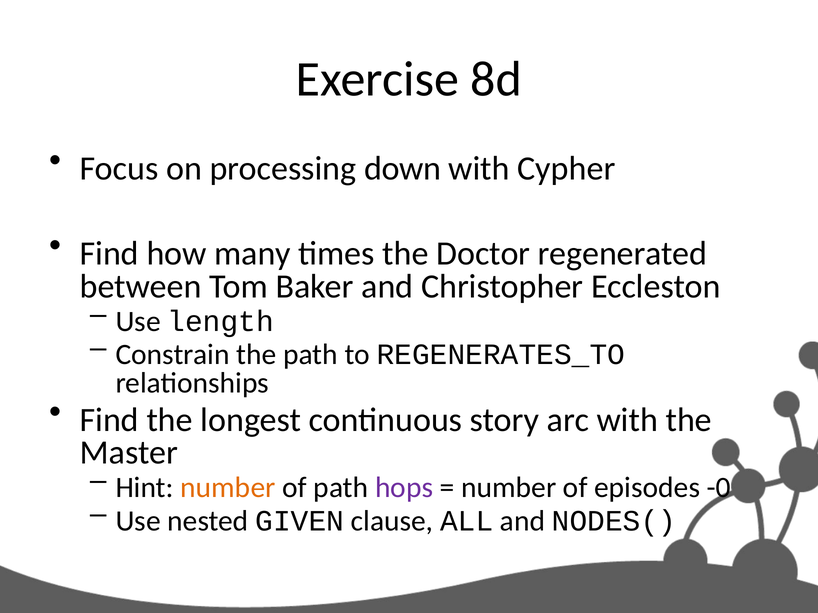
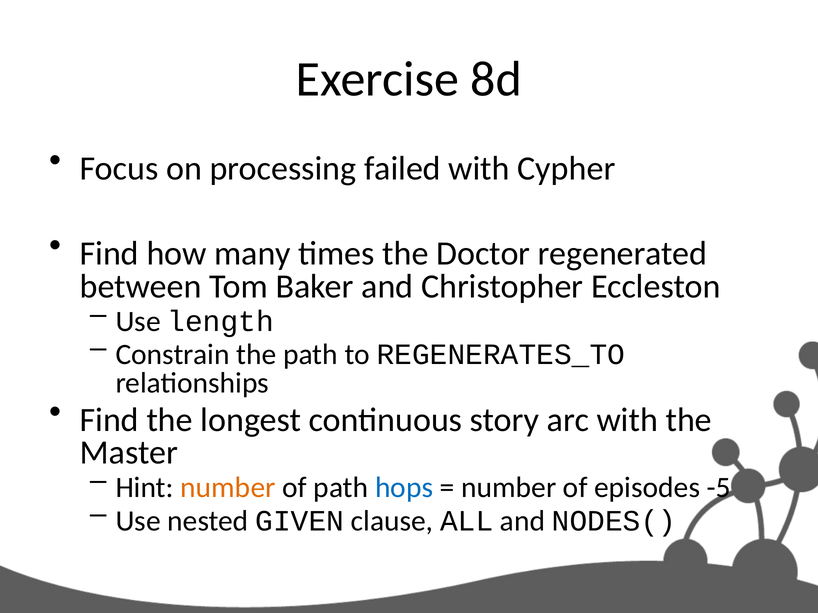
down: down -> failed
hops colour: purple -> blue
-0: -0 -> -5
